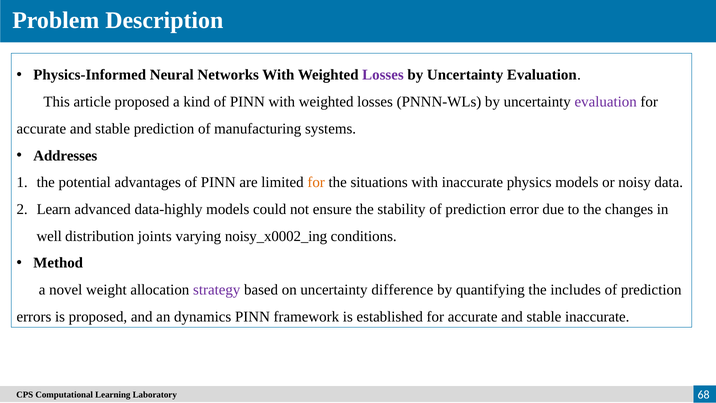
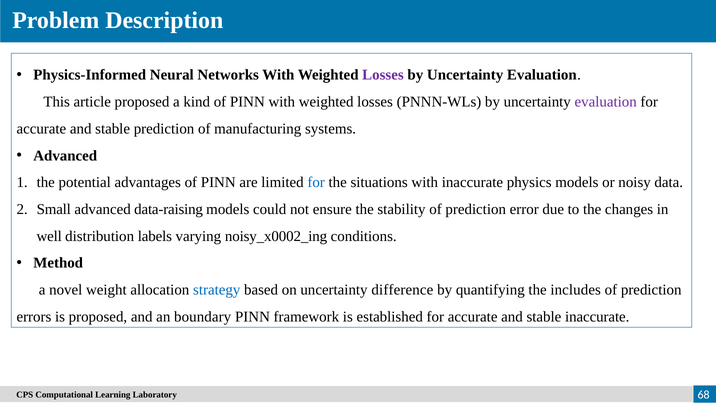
Addresses at (65, 155): Addresses -> Advanced
for at (316, 182) colour: orange -> blue
Learn: Learn -> Small
data-highly: data-highly -> data-raising
joints: joints -> labels
strategy colour: purple -> blue
dynamics: dynamics -> boundary
